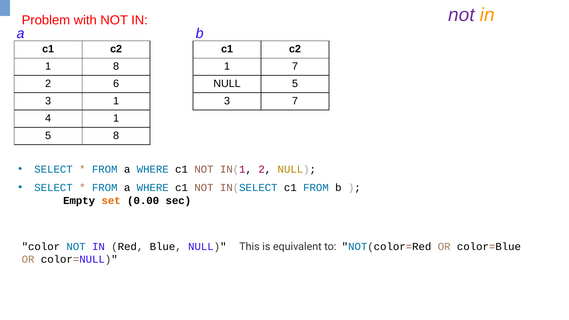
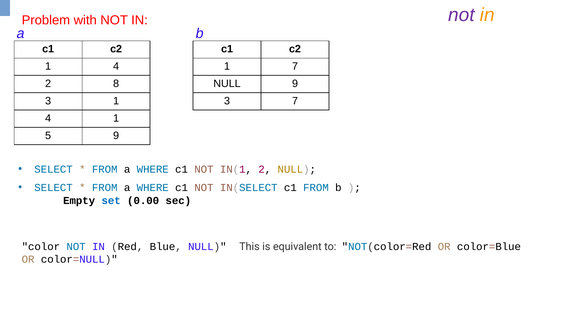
8 at (116, 66): 8 -> 4
6: 6 -> 8
NULL 5: 5 -> 9
5 8: 8 -> 9
set colour: orange -> blue
